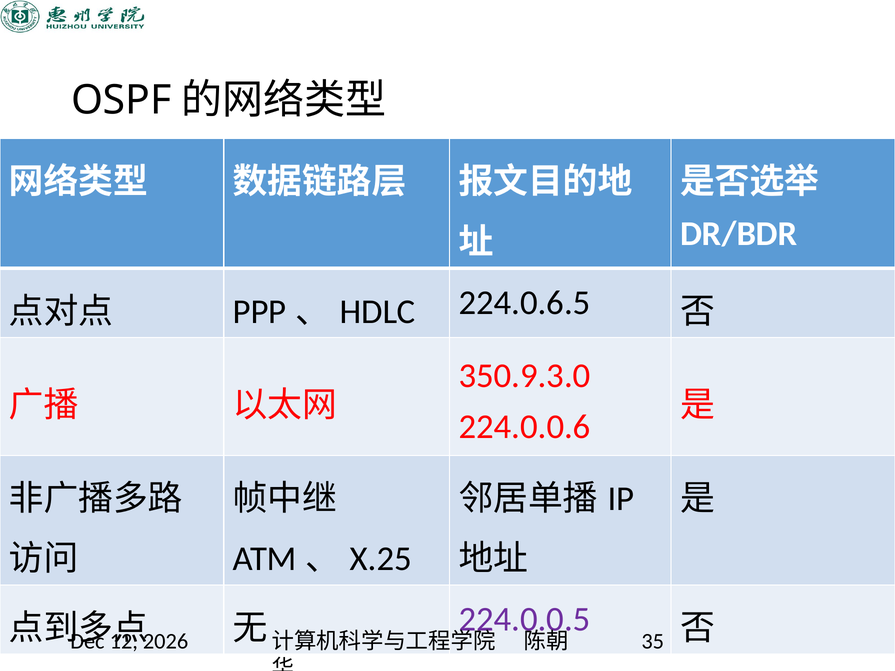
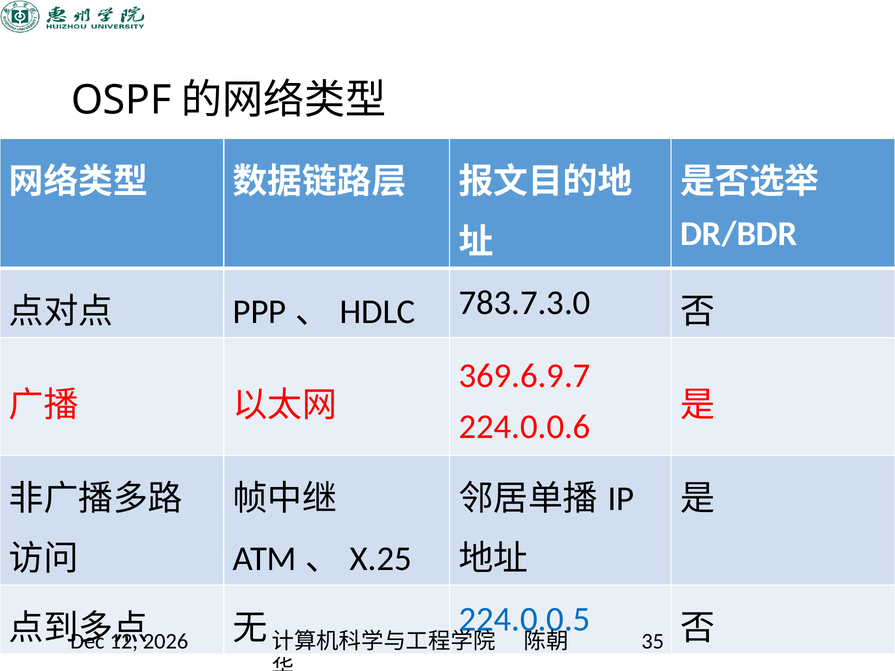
224.0.6.5: 224.0.6.5 -> 783.7.3.0
350.9.3.0: 350.9.3.0 -> 369.6.9.7
224.0.0.5 colour: purple -> blue
